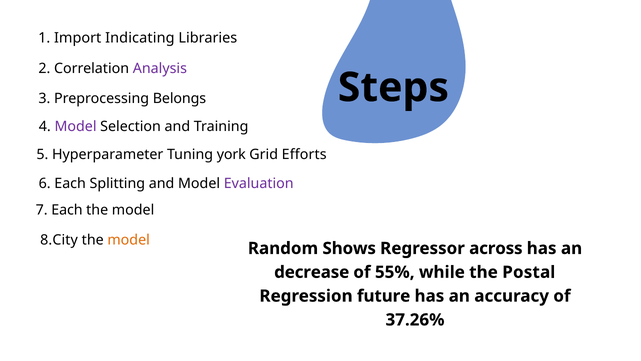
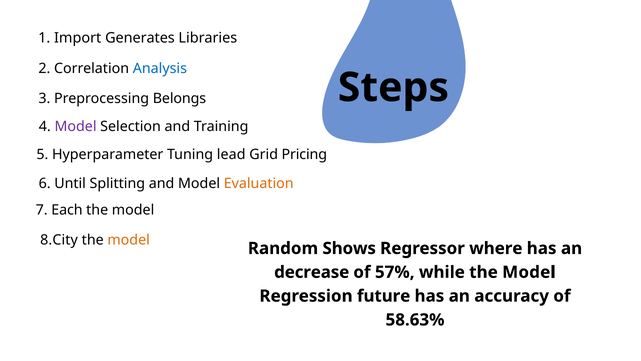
Indicating: Indicating -> Generates
Analysis colour: purple -> blue
york: york -> lead
Efforts: Efforts -> Pricing
6 Each: Each -> Until
Evaluation colour: purple -> orange
across: across -> where
55%: 55% -> 57%
while the Postal: Postal -> Model
37.26%: 37.26% -> 58.63%
